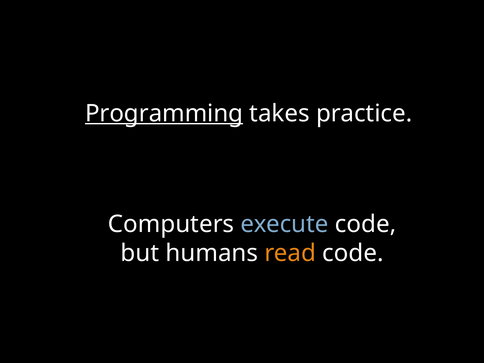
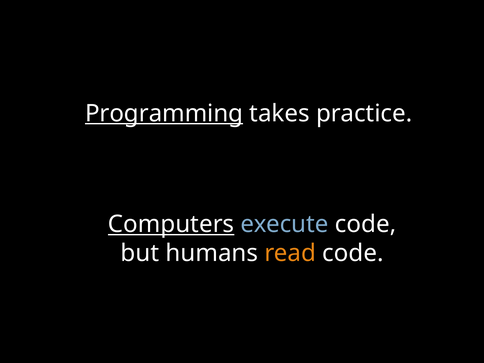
Computers underline: none -> present
